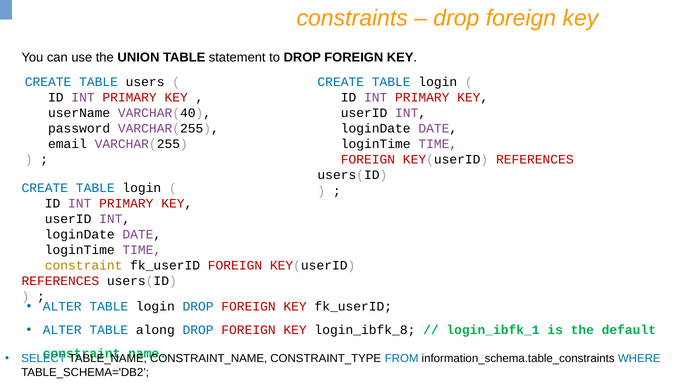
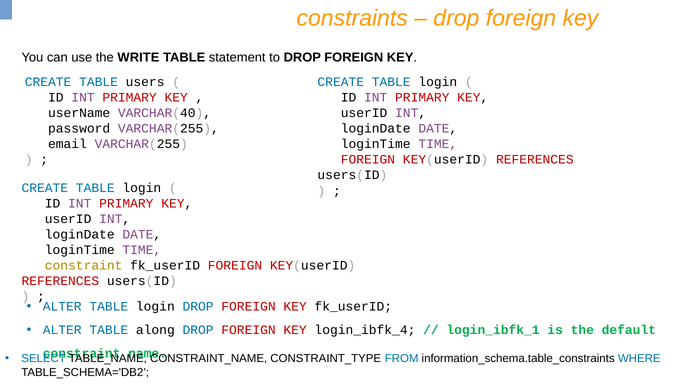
UNION: UNION -> WRITE
login_ibfk_8: login_ibfk_8 -> login_ibfk_4
